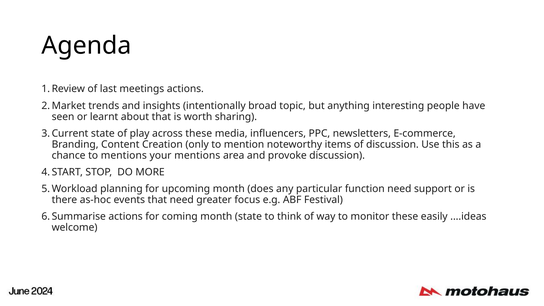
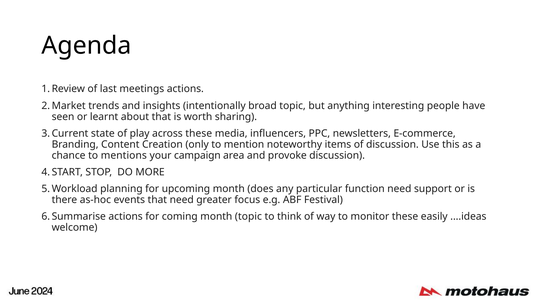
your mentions: mentions -> campaign
month state: state -> topic
